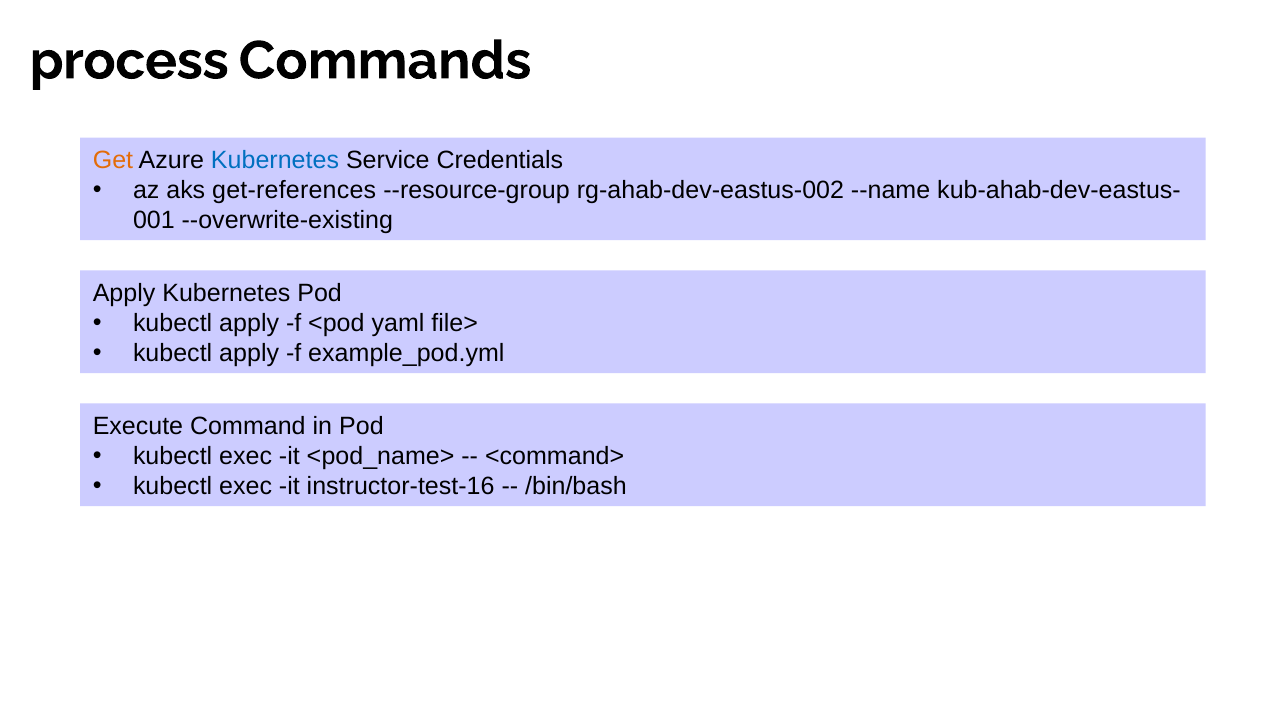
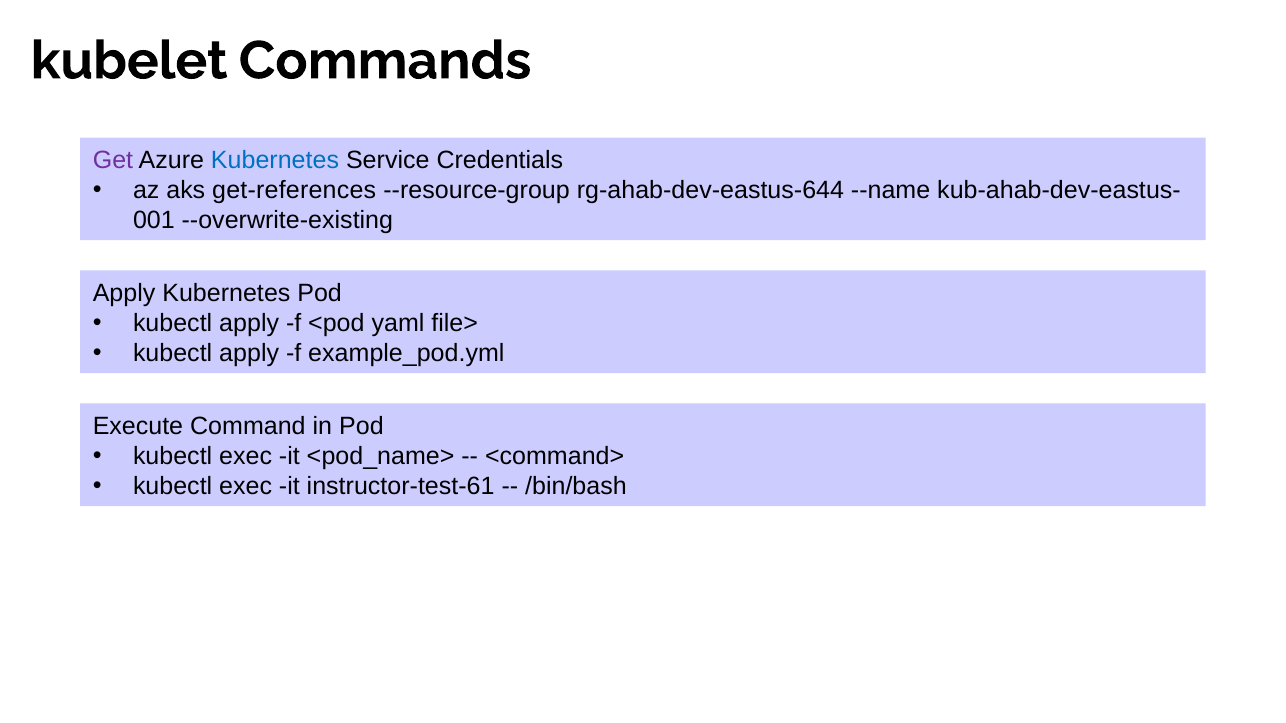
process: process -> kubelet
Get colour: orange -> purple
rg-ahab-dev-eastus-002: rg-ahab-dev-eastus-002 -> rg-ahab-dev-eastus-644
instructor-test-16: instructor-test-16 -> instructor-test-61
